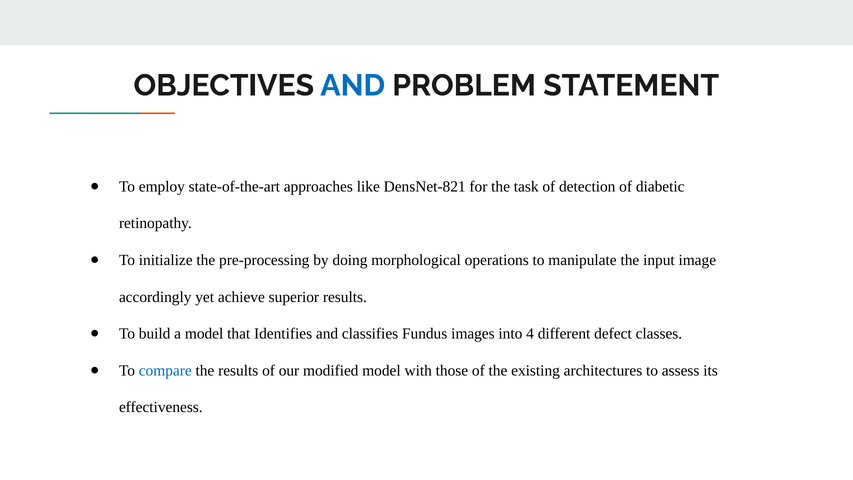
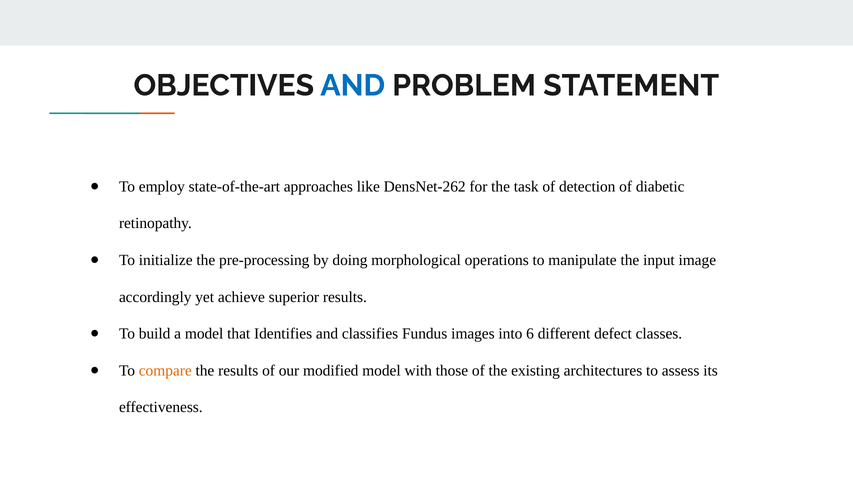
DensNet-821: DensNet-821 -> DensNet-262
4: 4 -> 6
compare colour: blue -> orange
